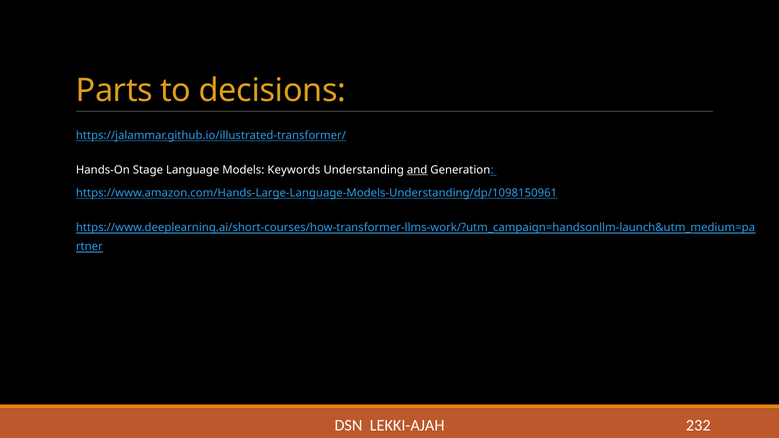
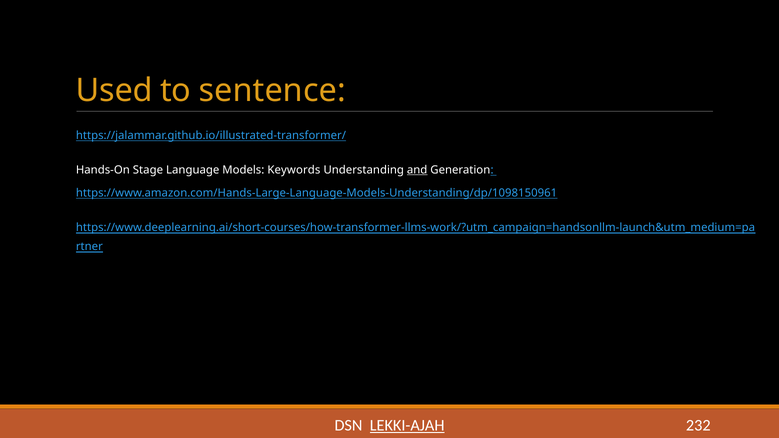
Parts: Parts -> Used
decisions: decisions -> sentence
LEKKI-AJAH underline: none -> present
